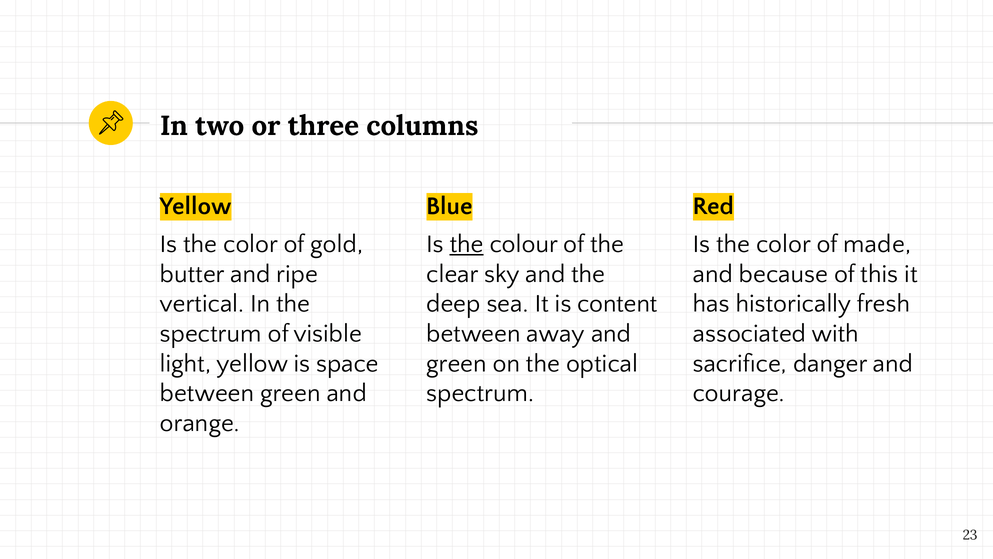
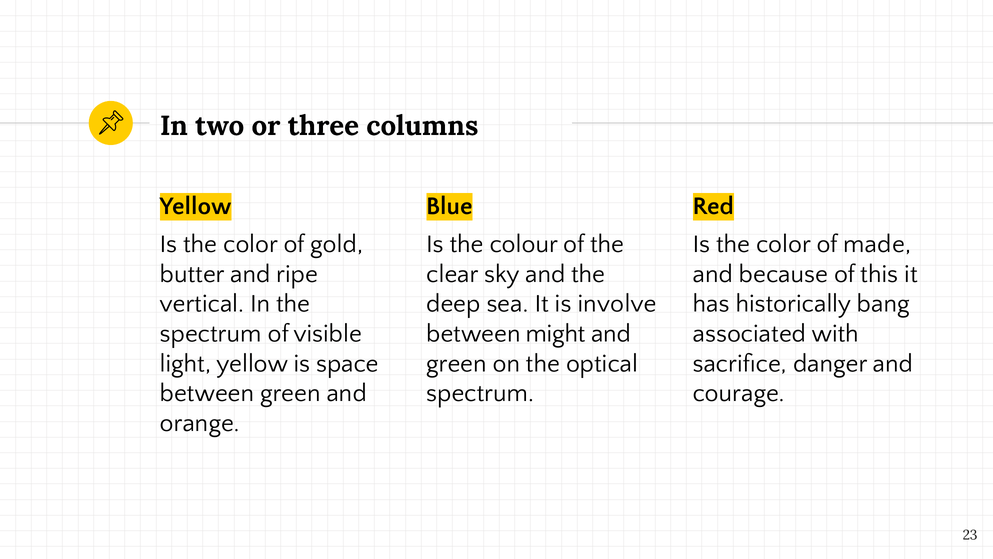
the at (467, 244) underline: present -> none
content: content -> involve
fresh: fresh -> bang
away: away -> might
